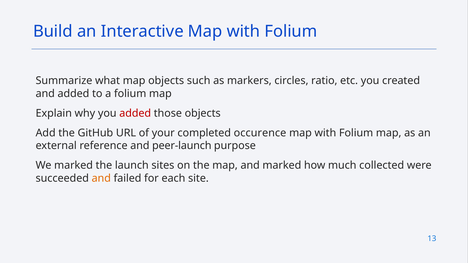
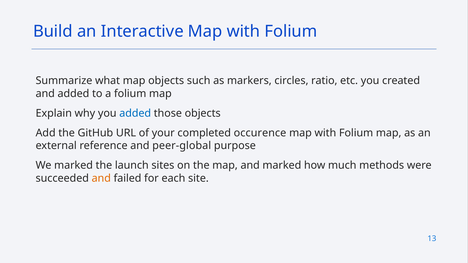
added at (135, 113) colour: red -> blue
peer-launch: peer-launch -> peer-global
collected: collected -> methods
